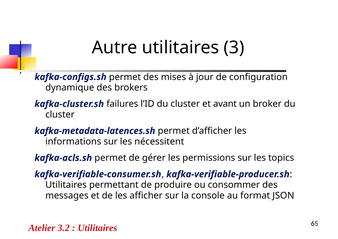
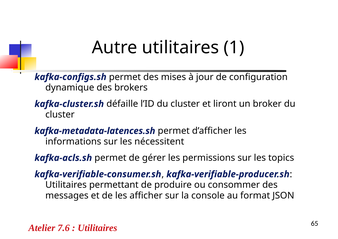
3: 3 -> 1
failures: failures -> défaille
avant: avant -> liront
3.2: 3.2 -> 7.6
